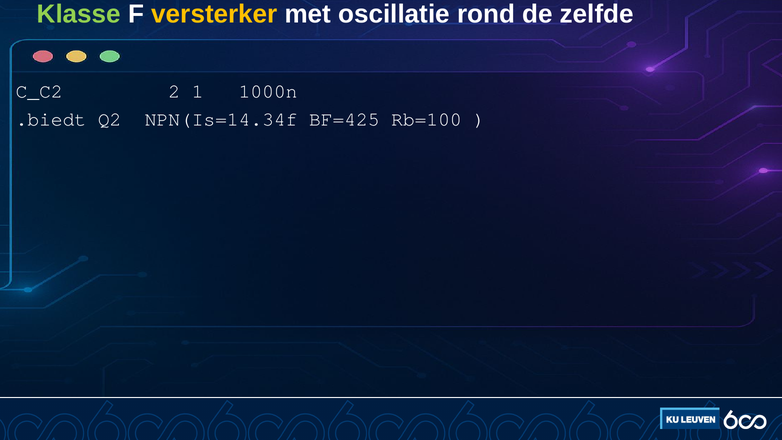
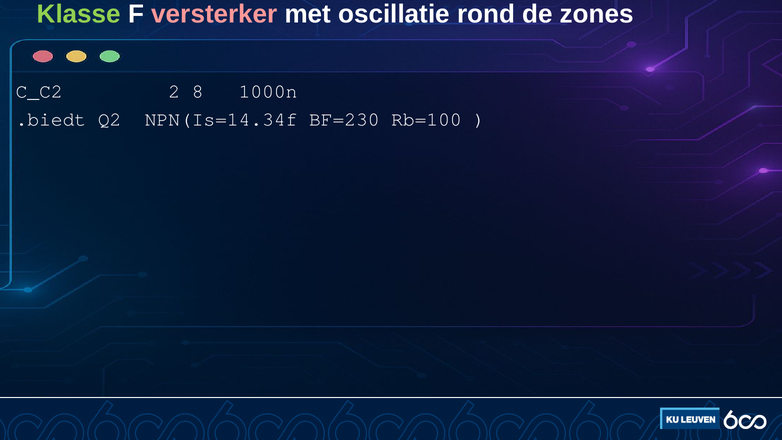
versterker colour: yellow -> pink
zelfde: zelfde -> zones
1: 1 -> 8
BF=425: BF=425 -> BF=230
